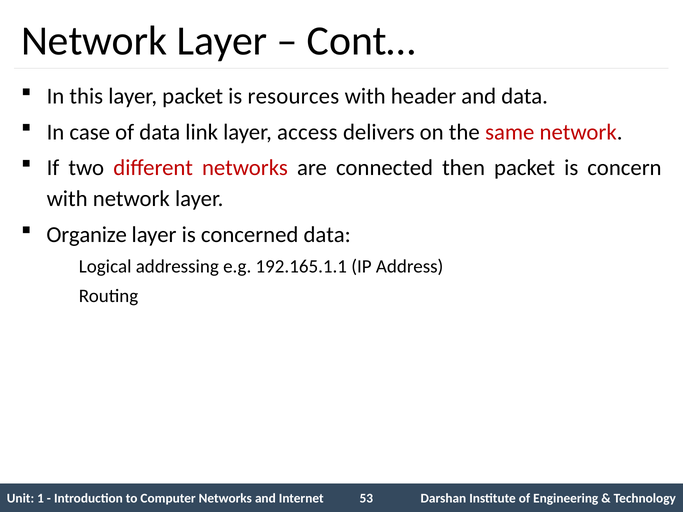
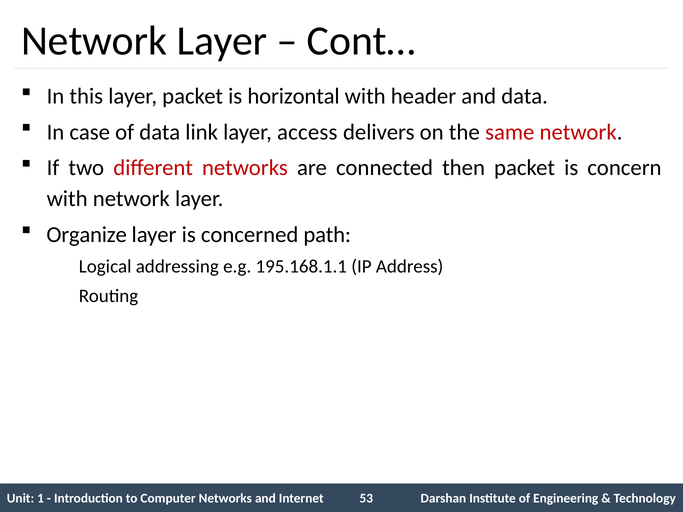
resources: resources -> horizontal
concerned data: data -> path
192.165.1.1: 192.165.1.1 -> 195.168.1.1
